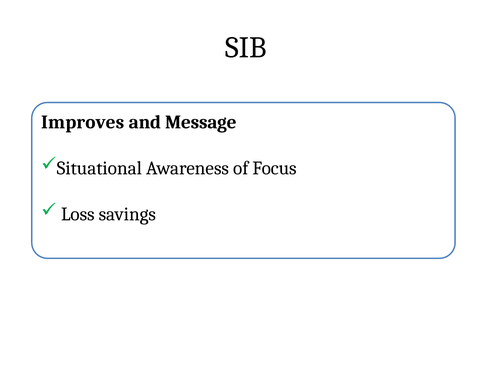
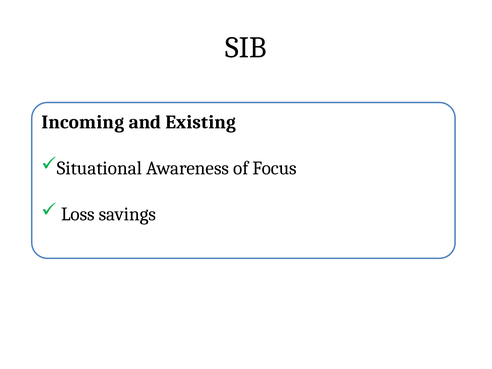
Improves: Improves -> Incoming
Message: Message -> Existing
